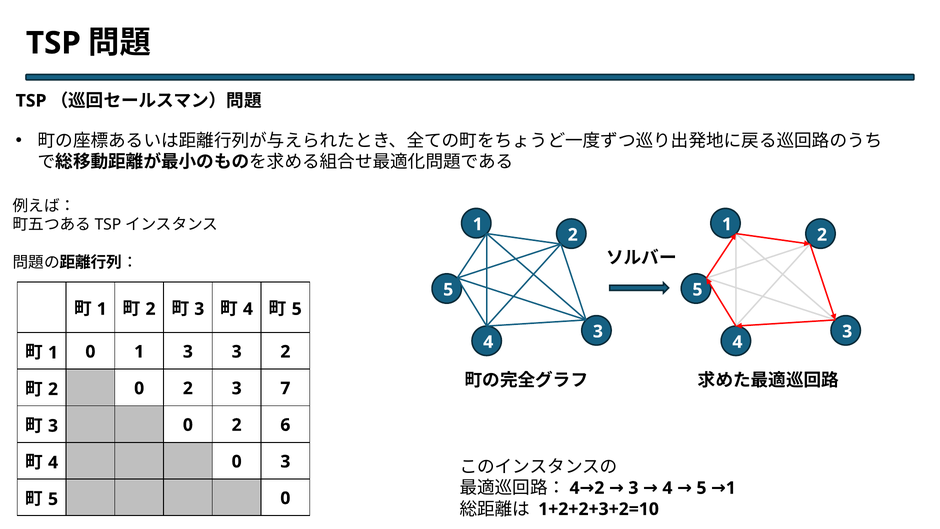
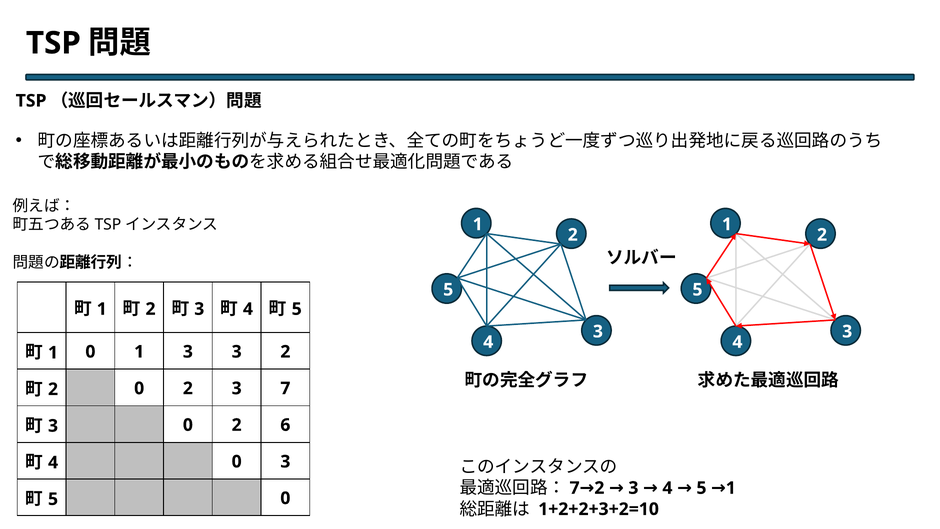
4 at (575, 488): 4 -> 7
